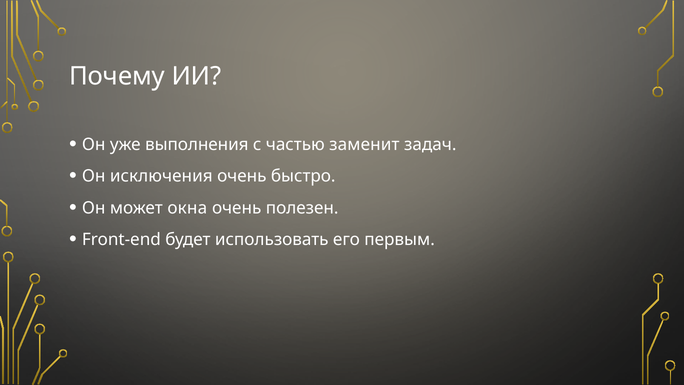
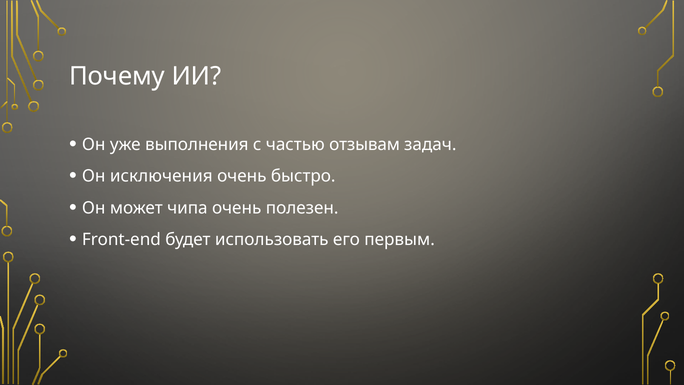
заменит: заменит -> отзывам
окна: окна -> чипа
